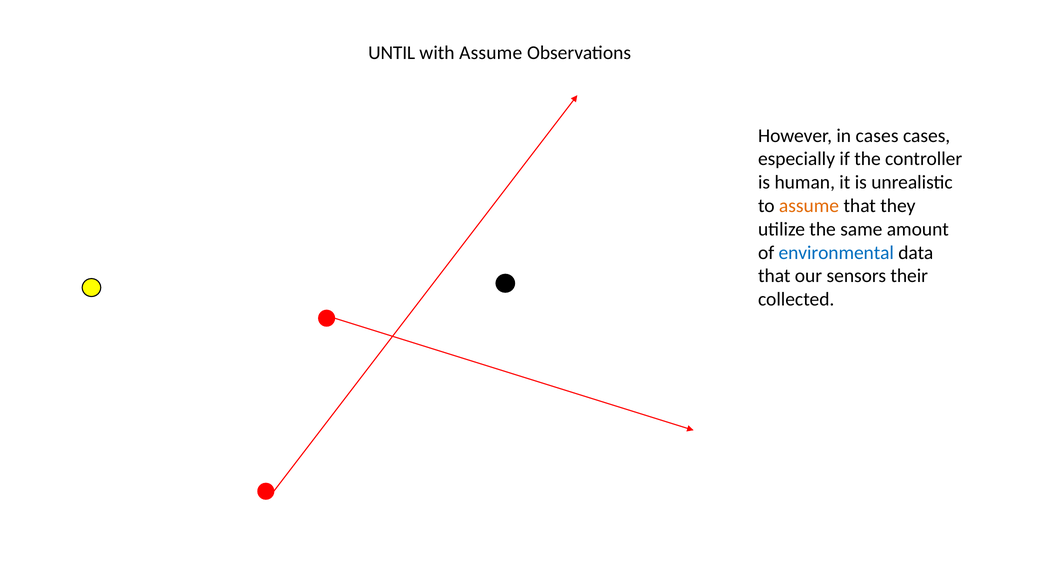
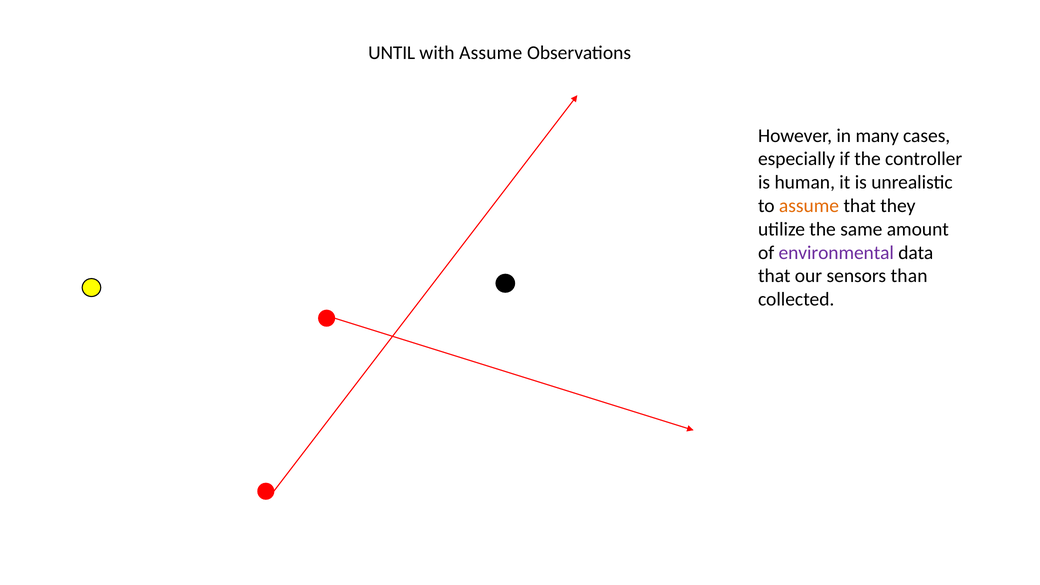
in cases: cases -> many
environmental colour: blue -> purple
their: their -> than
